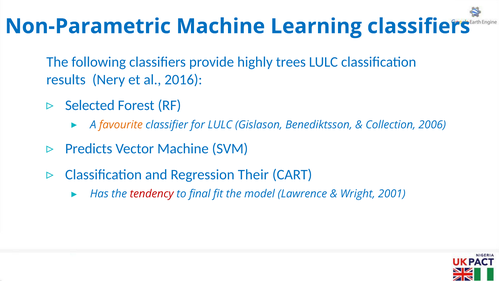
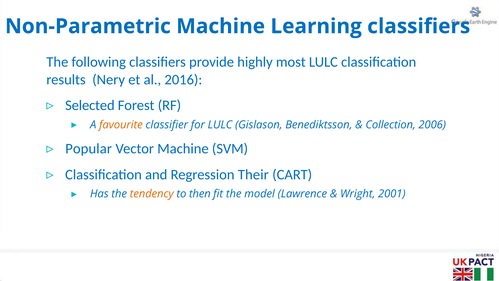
trees: trees -> most
Predicts: Predicts -> Popular
tendency colour: red -> orange
final: final -> then
